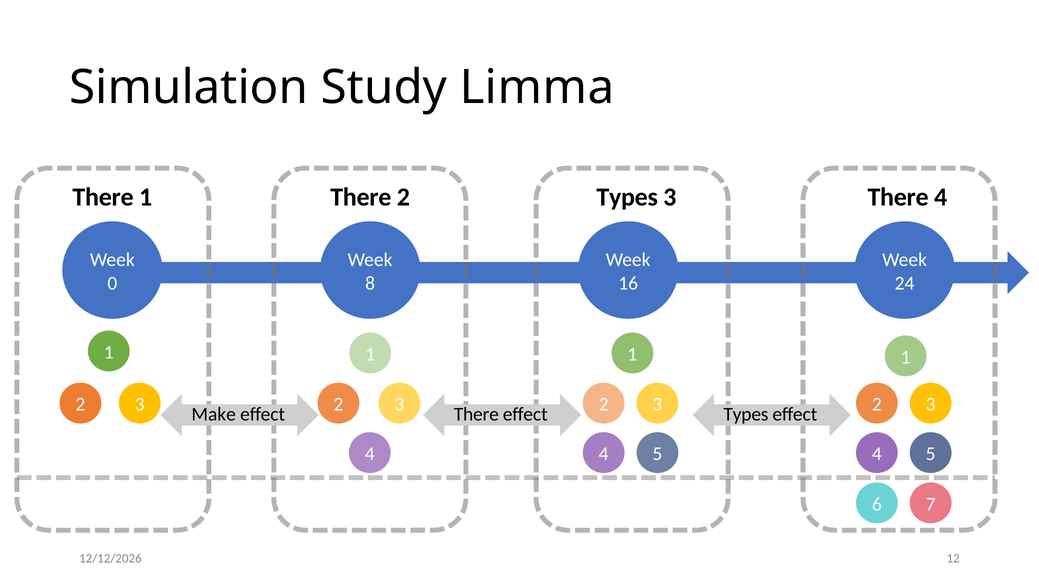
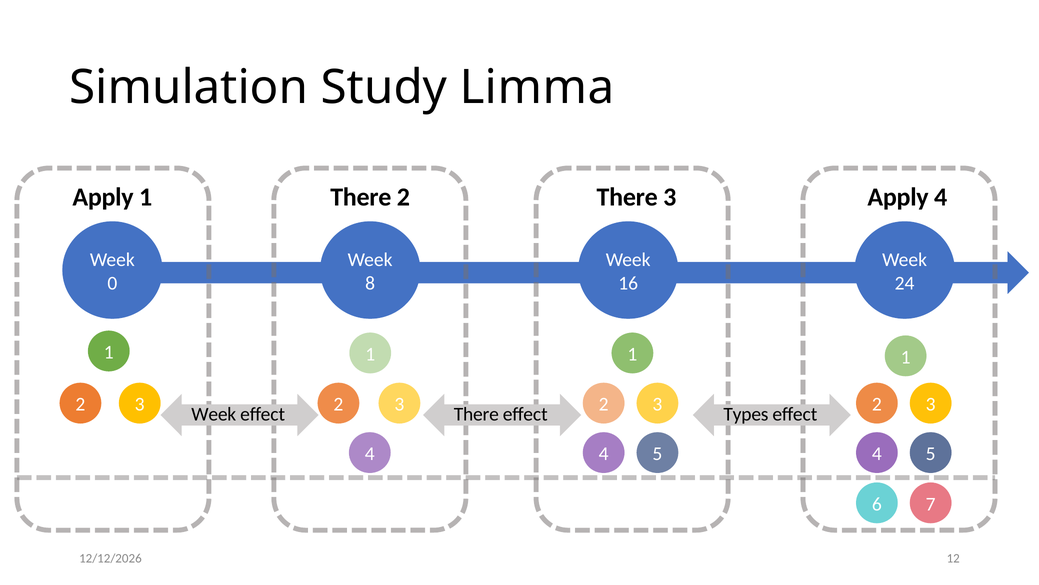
There at (103, 197): There -> Apply
2 Types: Types -> There
3 There: There -> Apply
Make at (214, 414): Make -> Week
